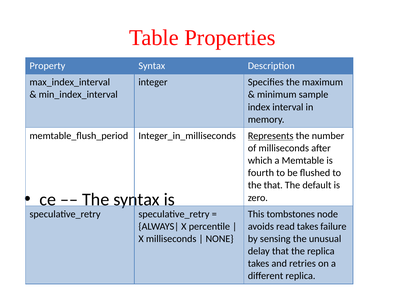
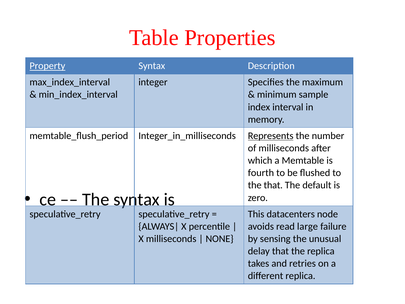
Property underline: none -> present
tombstones: tombstones -> datacenters
read takes: takes -> large
